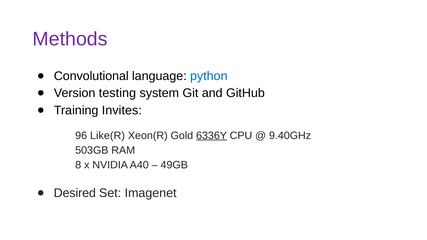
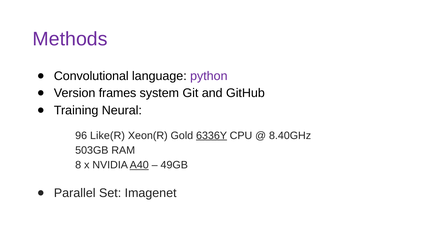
python colour: blue -> purple
testing: testing -> frames
Invites: Invites -> Neural
9.40GHz: 9.40GHz -> 8.40GHz
A40 underline: none -> present
Desired: Desired -> Parallel
